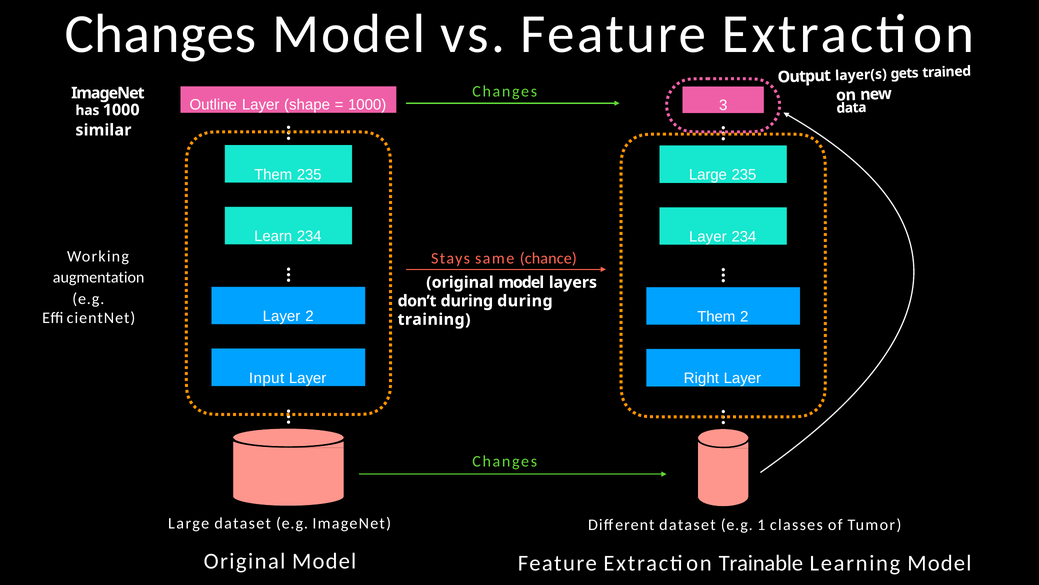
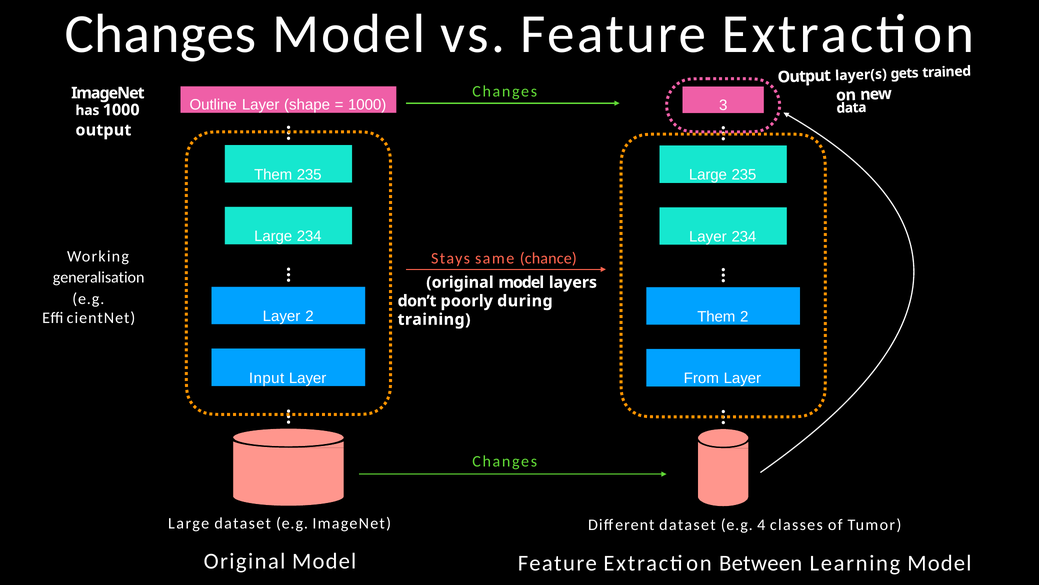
similar at (103, 130): similar -> output
Learn at (273, 236): Learn -> Large
augmentation: augmentation -> generalisation
don’t during: during -> poorly
Right: Right -> From
1: 1 -> 4
Trainable: Trainable -> Between
